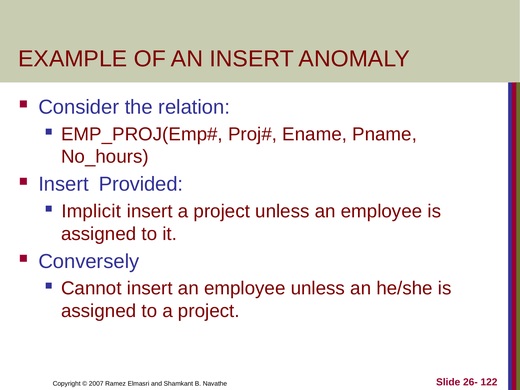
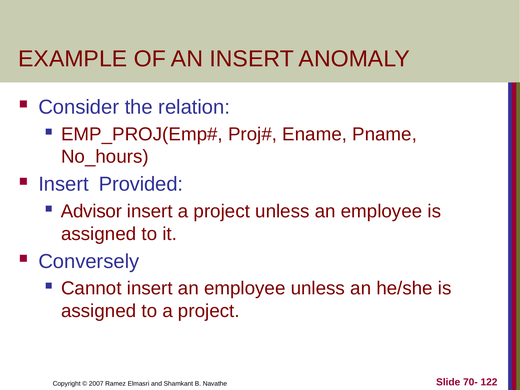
Implicit: Implicit -> Advisor
26-: 26- -> 70-
